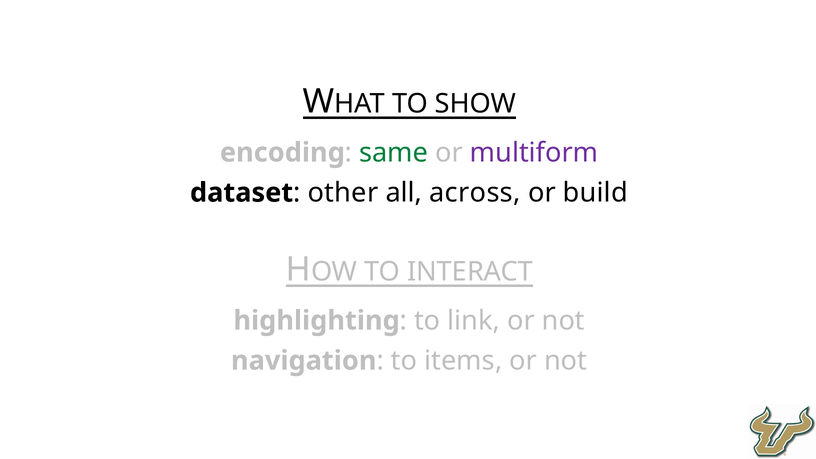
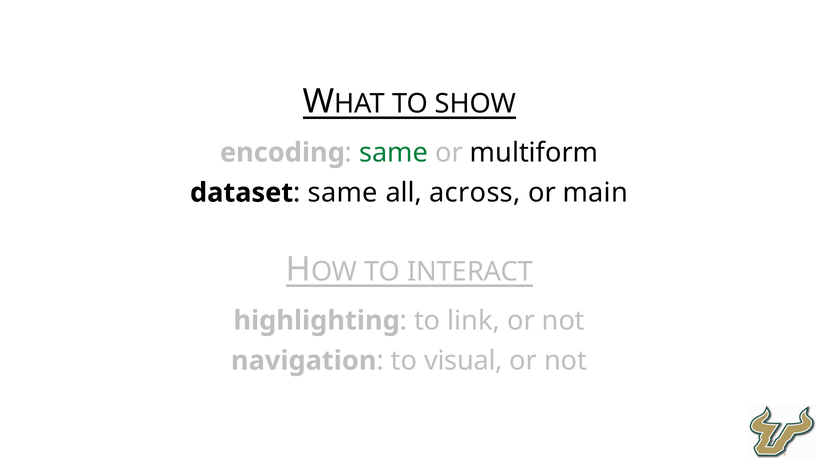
multiform colour: purple -> black
other at (343, 193): other -> same
build: build -> main
items: items -> visual
